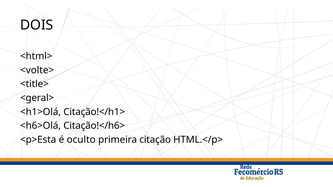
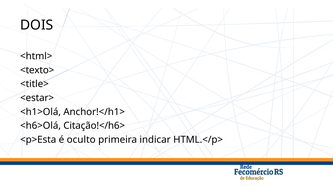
<volte>: <volte> -> <texto>
<geral>: <geral> -> <estar>
Citação!</h1>: Citação!</h1> -> Anchor!</h1>
citação: citação -> indicar
